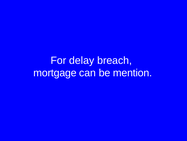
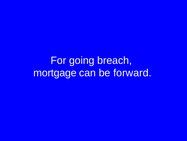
delay: delay -> going
mention: mention -> forward
